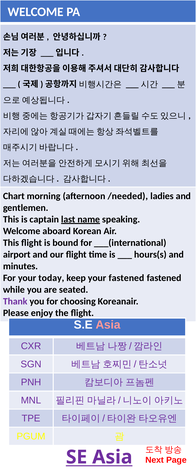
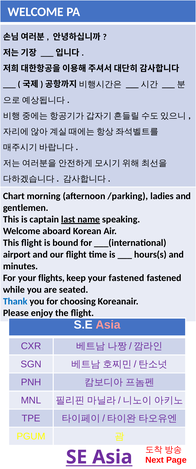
/needed: /needed -> /parking
today: today -> flights
Thank colour: purple -> blue
